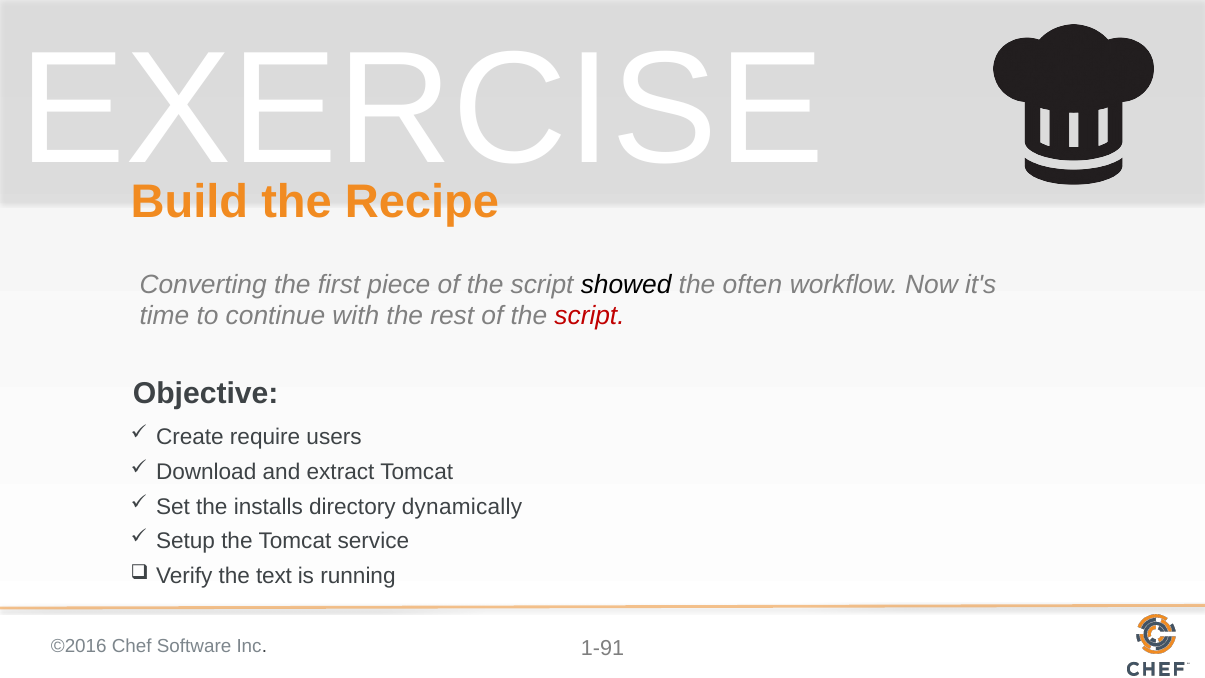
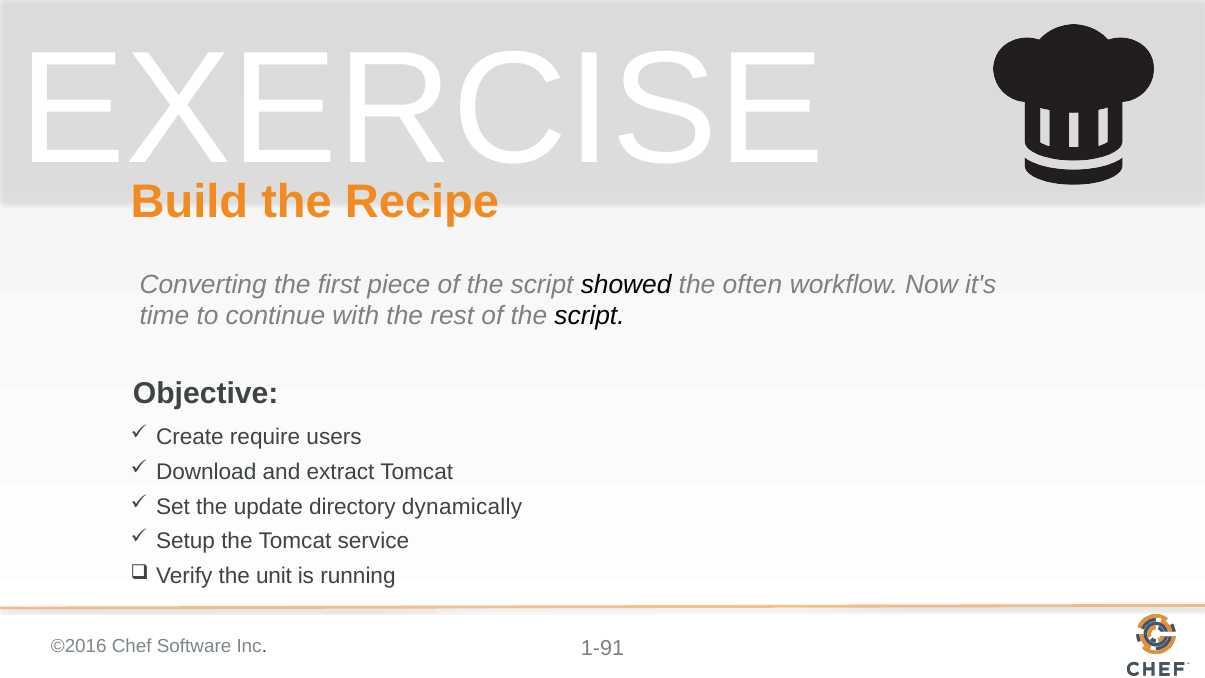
script at (590, 316) colour: red -> black
installs: installs -> update
text: text -> unit
